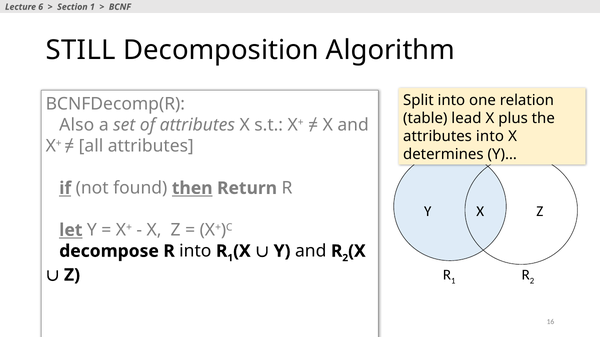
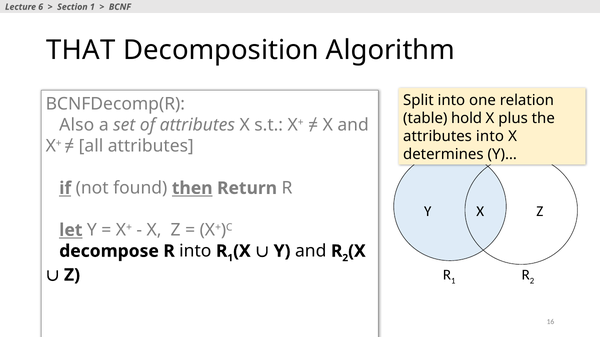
STILL: STILL -> THAT
lead: lead -> hold
